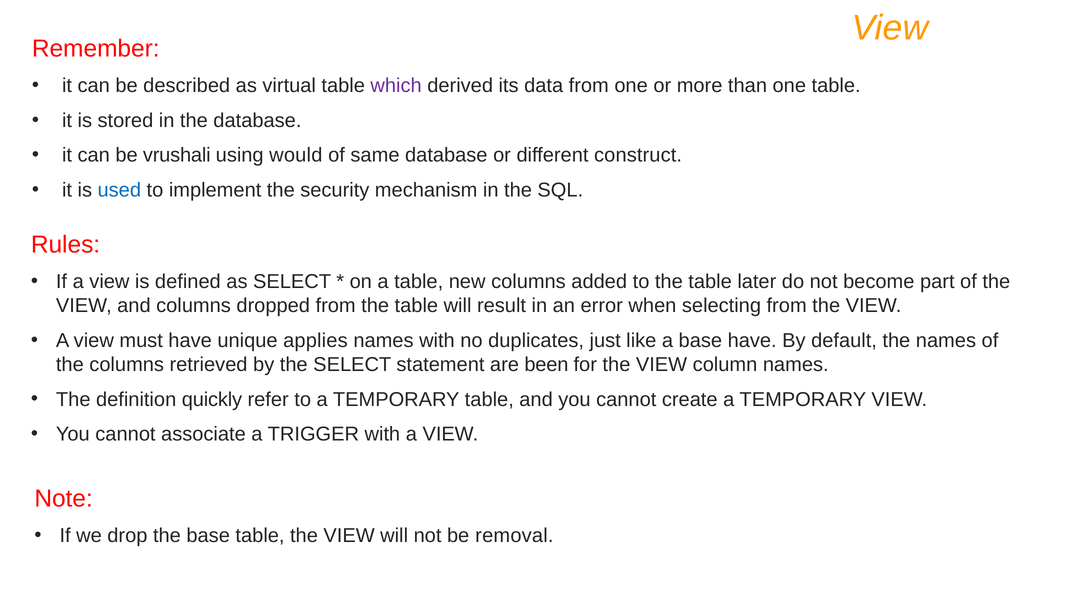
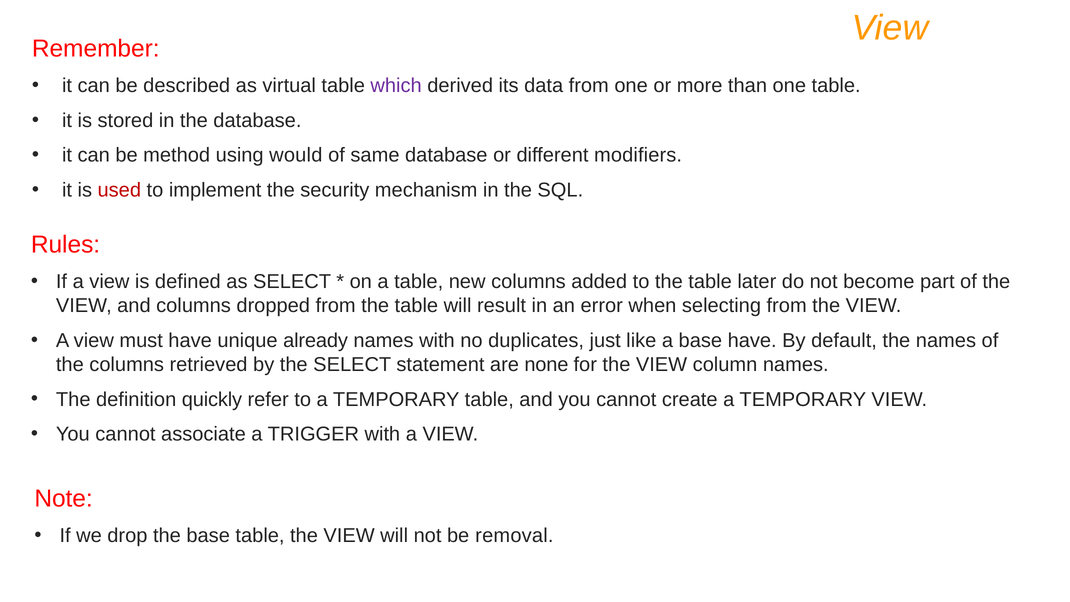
vrushali: vrushali -> method
construct: construct -> modifiers
used colour: blue -> red
applies: applies -> already
been: been -> none
